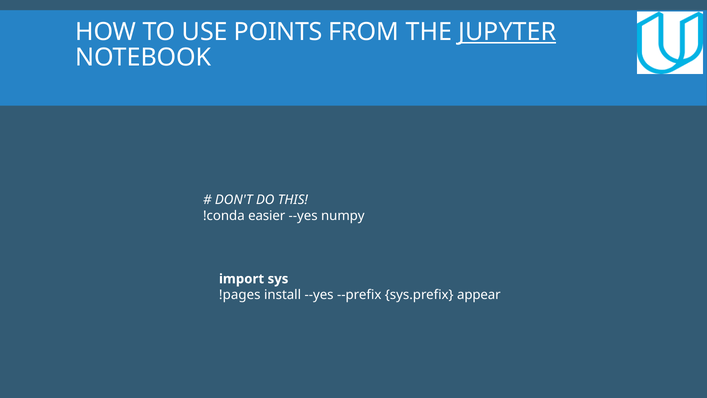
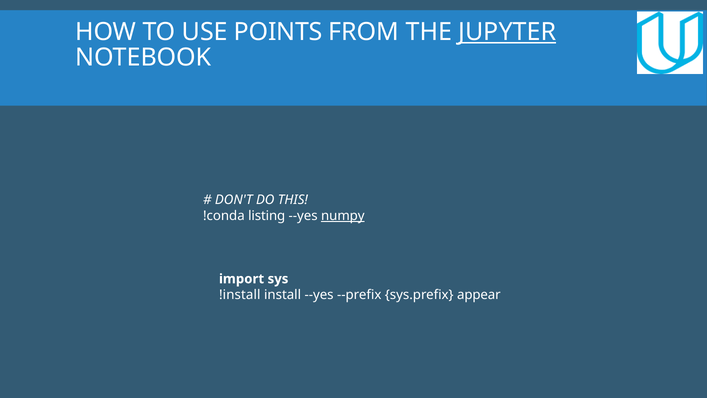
easier: easier -> listing
numpy underline: none -> present
!pages: !pages -> !install
